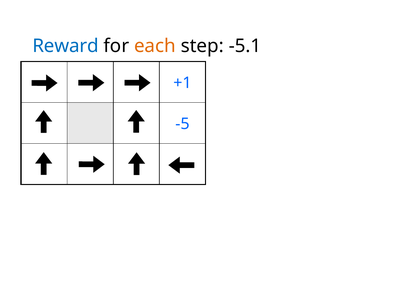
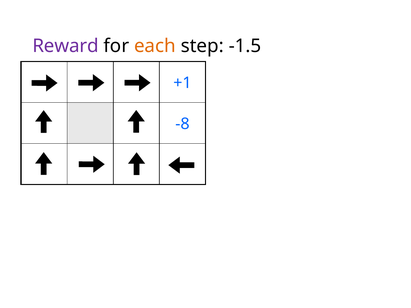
Reward colour: blue -> purple
-5.1: -5.1 -> -1.5
-5: -5 -> -8
